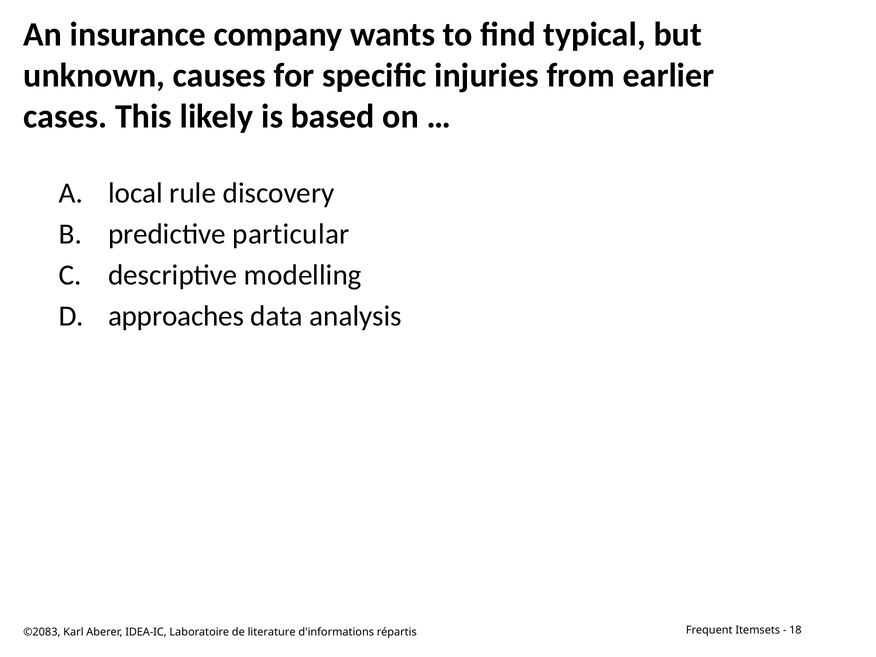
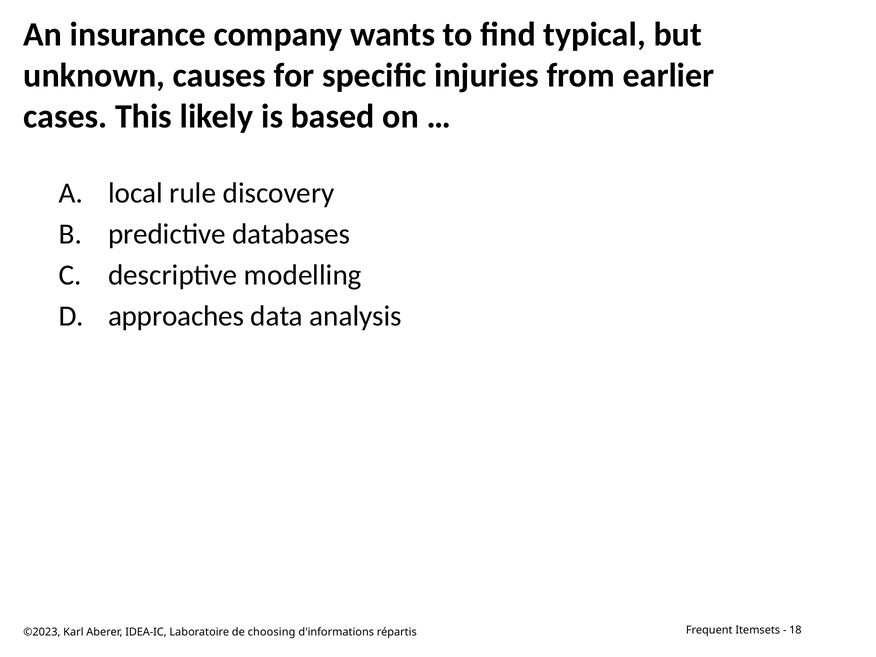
particular: particular -> databases
©2083: ©2083 -> ©2023
literature: literature -> choosing
